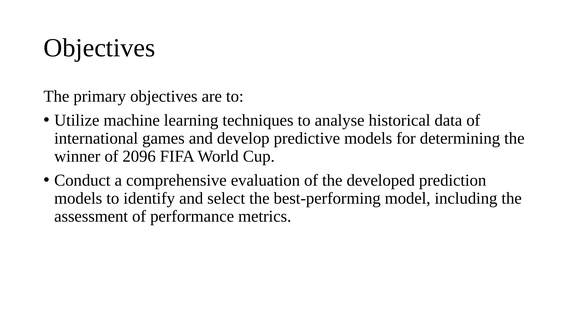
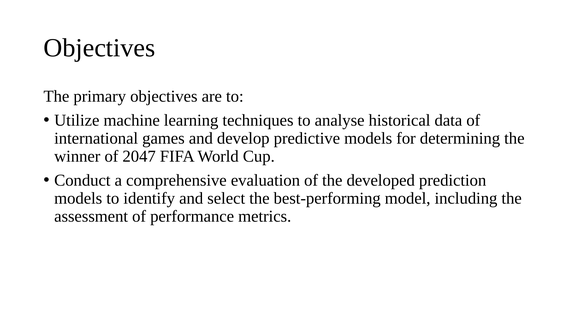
2096: 2096 -> 2047
